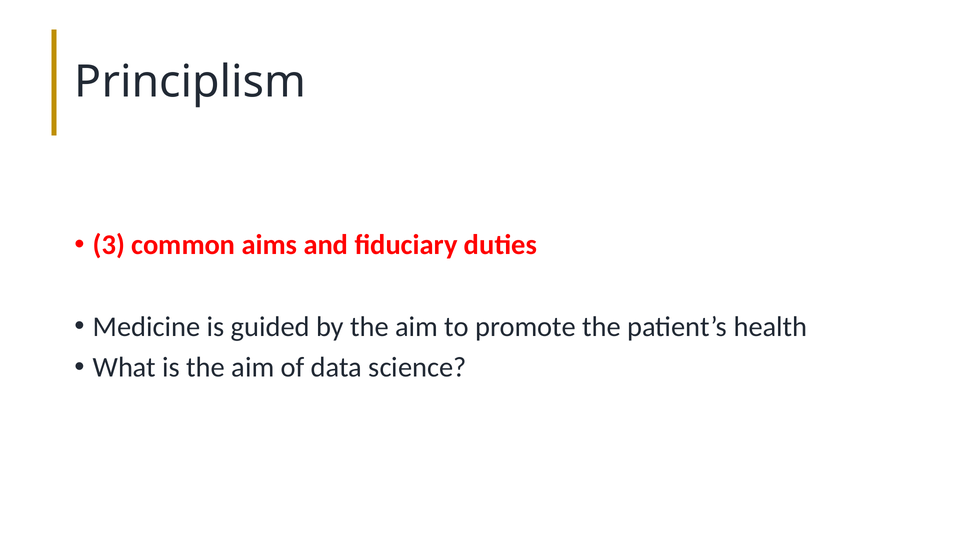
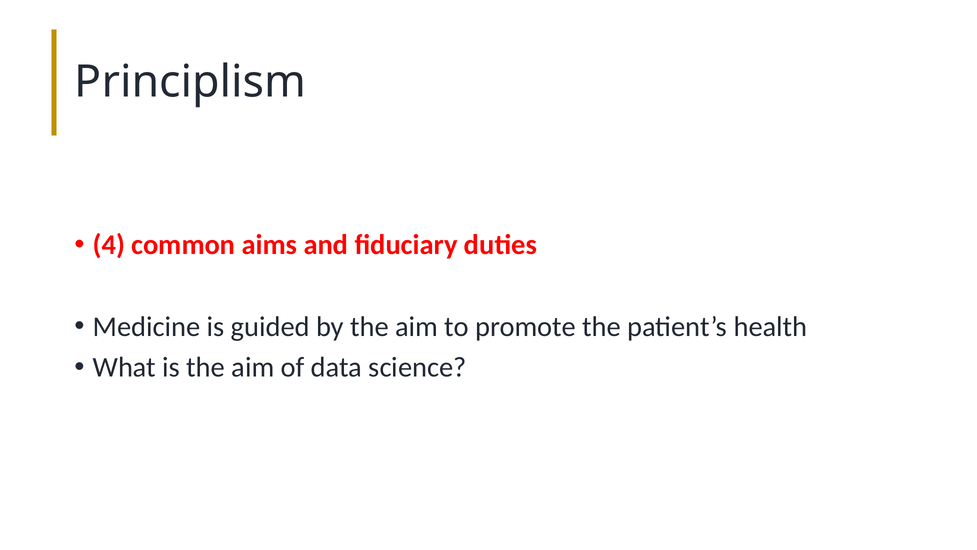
3: 3 -> 4
